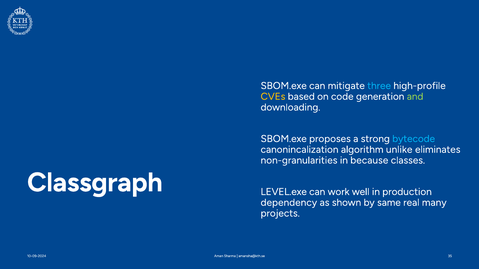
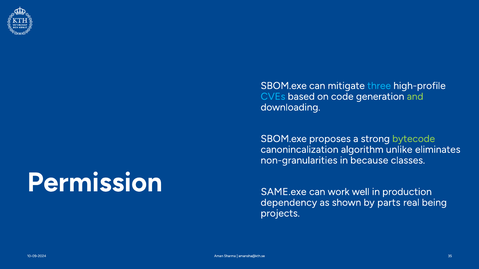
CVEs colour: yellow -> light blue
bytecode colour: light blue -> light green
Classgraph: Classgraph -> Permission
LEVEL.exe: LEVEL.exe -> SAME.exe
same: same -> parts
many: many -> being
